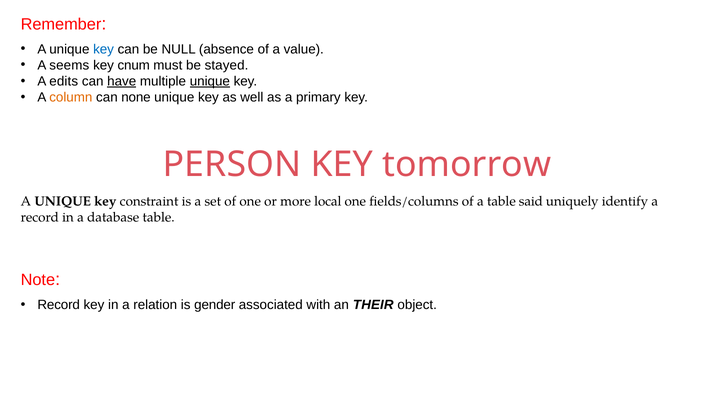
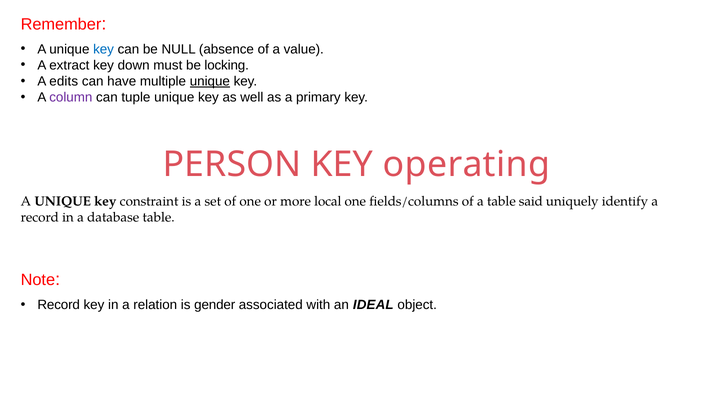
seems: seems -> extract
cnum: cnum -> down
stayed: stayed -> locking
have underline: present -> none
column colour: orange -> purple
none: none -> tuple
tomorrow: tomorrow -> operating
THEIR: THEIR -> IDEAL
